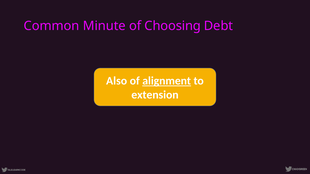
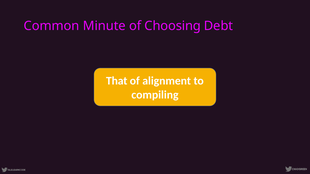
Also: Also -> That
alignment underline: present -> none
extension: extension -> compiling
